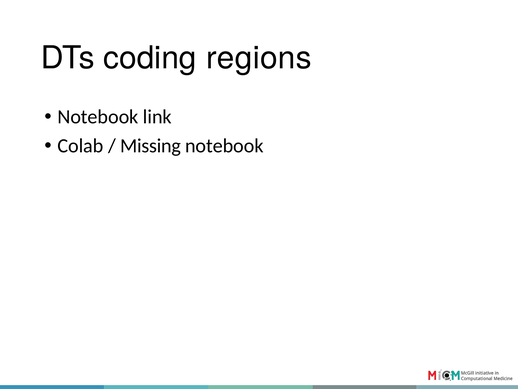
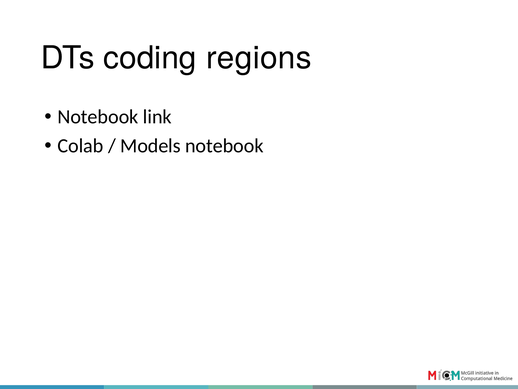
Missing: Missing -> Models
